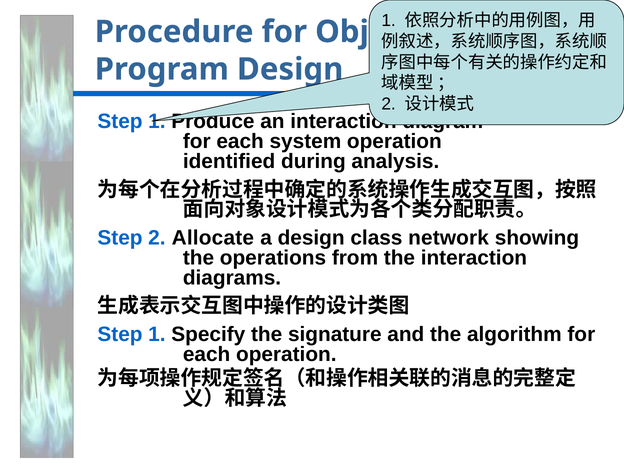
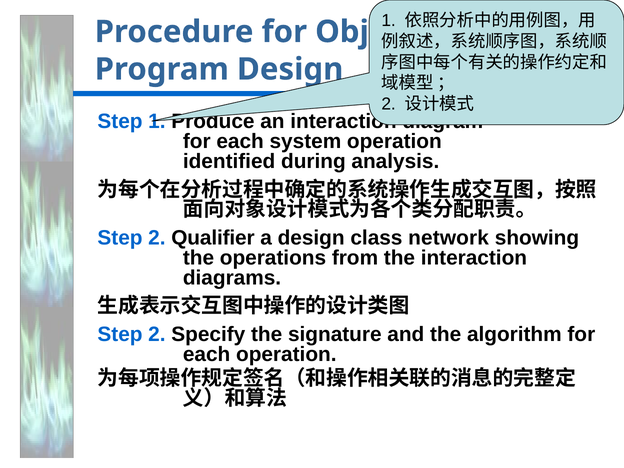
Allocate: Allocate -> Qualifier
1 at (157, 334): 1 -> 2
